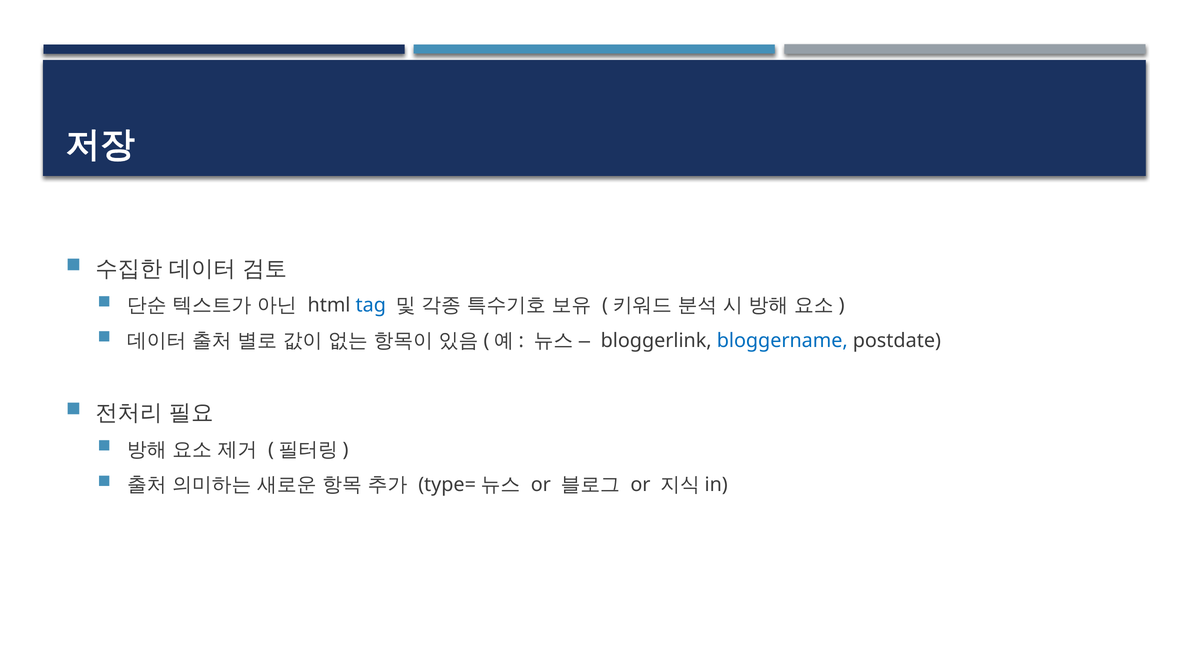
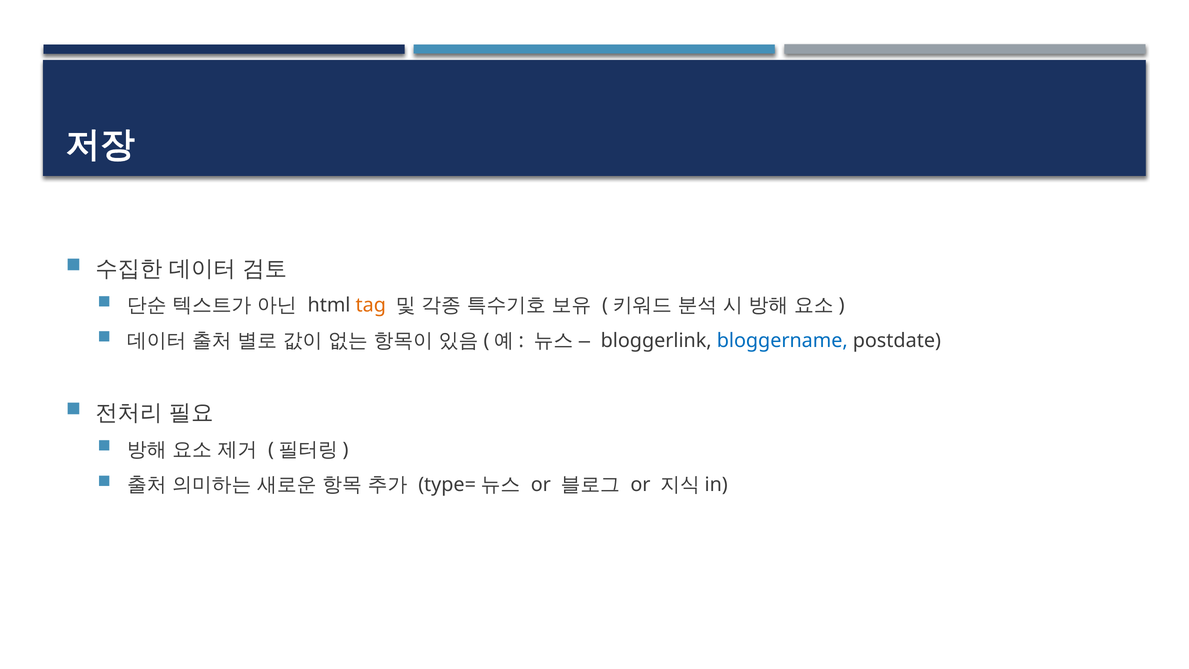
tag colour: blue -> orange
